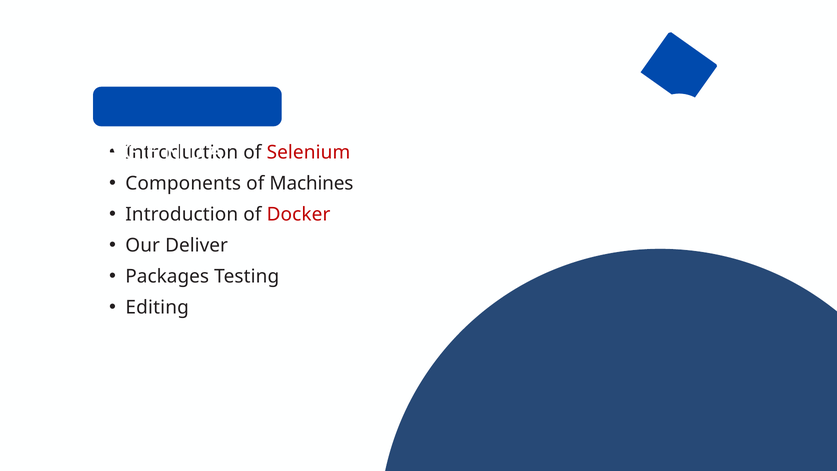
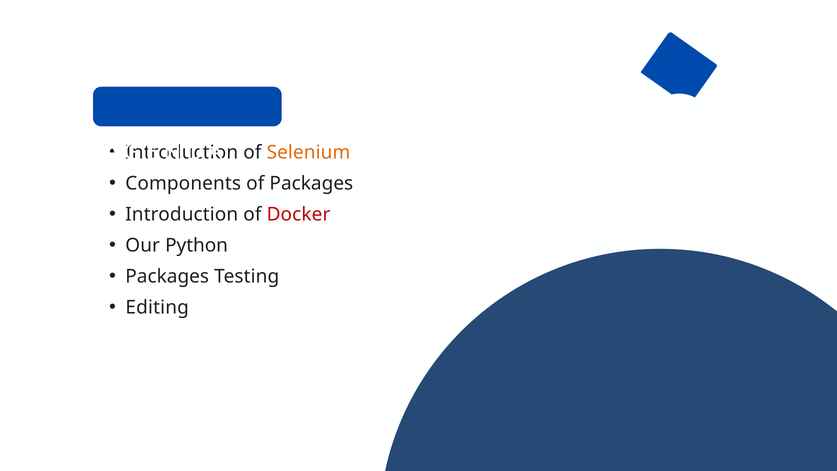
Selenium colour: red -> orange
of Machines: Machines -> Packages
Deliver: Deliver -> Python
